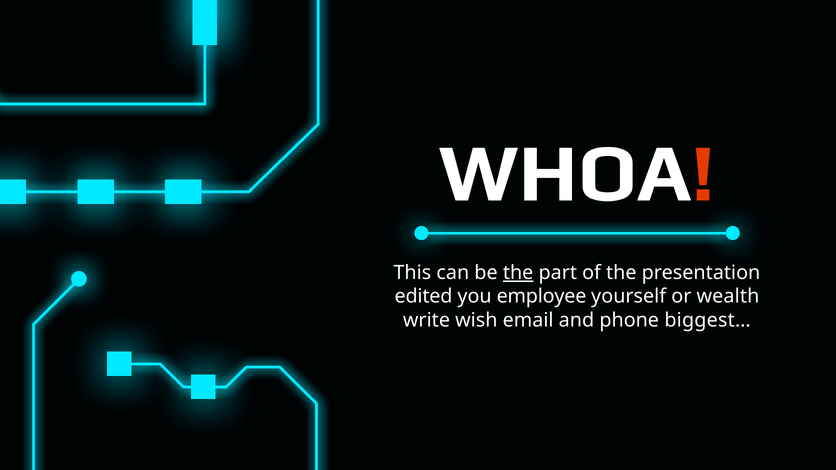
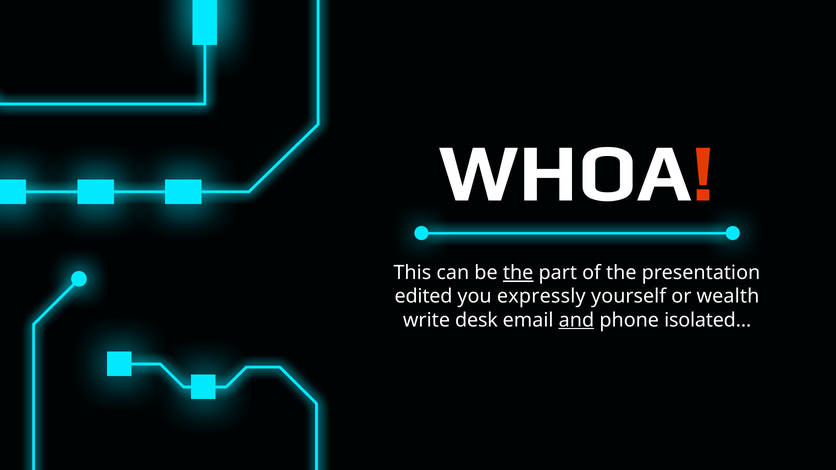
employee: employee -> expressly
wish: wish -> desk
and underline: none -> present
biggest…: biggest… -> isolated…
